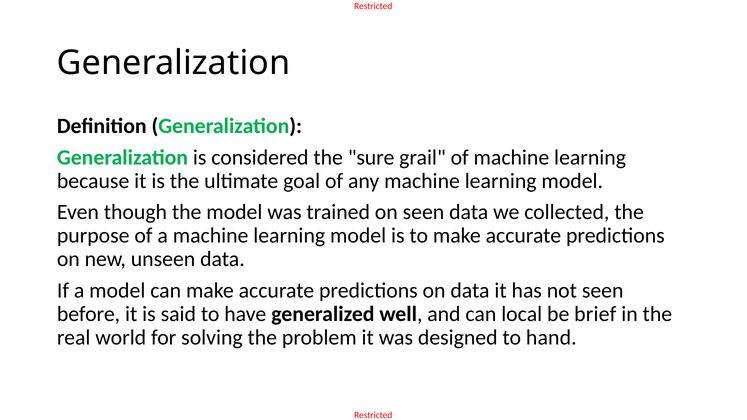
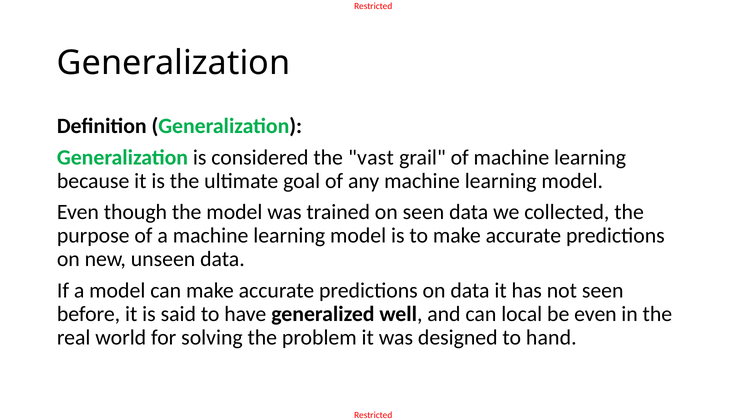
sure: sure -> vast
be brief: brief -> even
